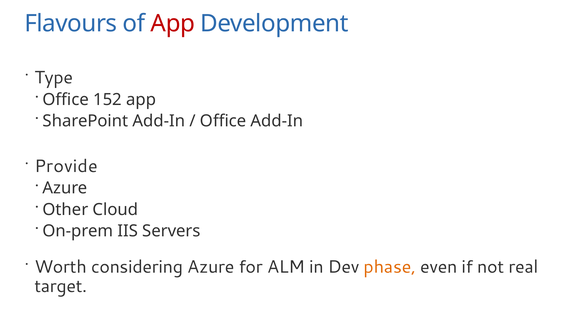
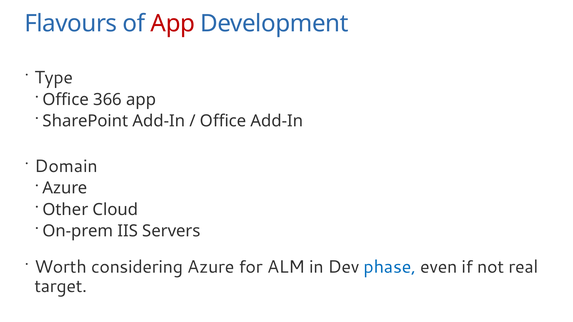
152: 152 -> 366
Provide: Provide -> Domain
phase colour: orange -> blue
